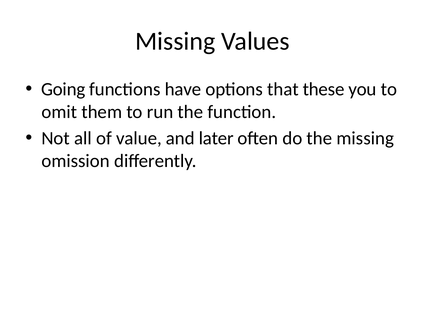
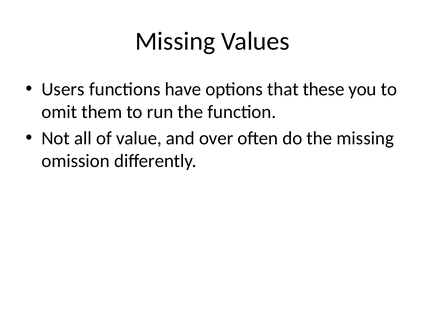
Going: Going -> Users
later: later -> over
